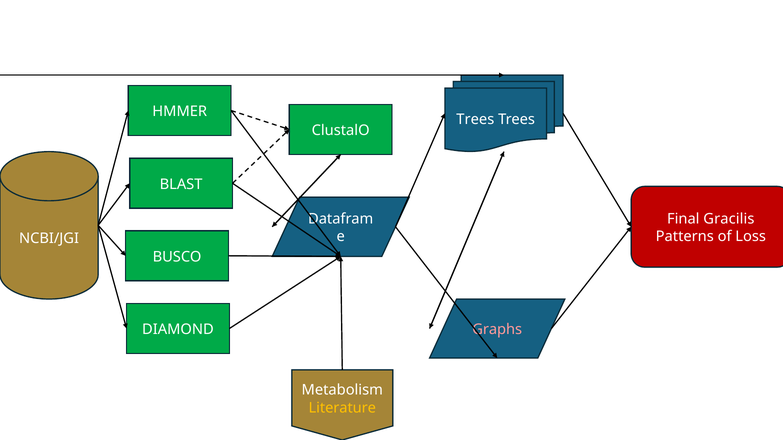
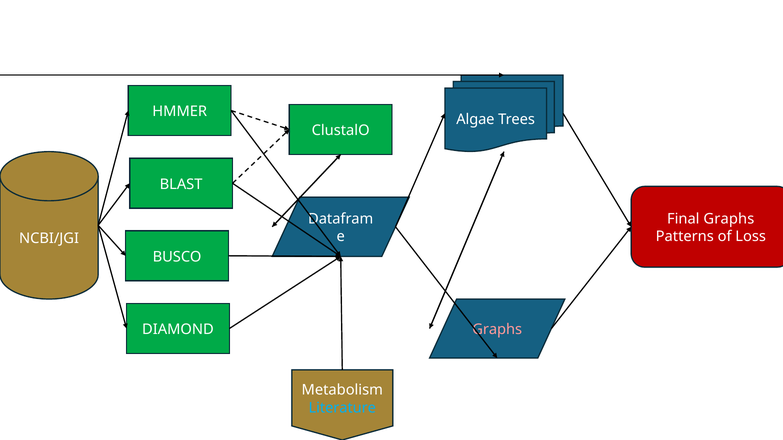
Trees at (475, 120): Trees -> Algae
Final Gracilis: Gracilis -> Graphs
Literature colour: yellow -> light blue
